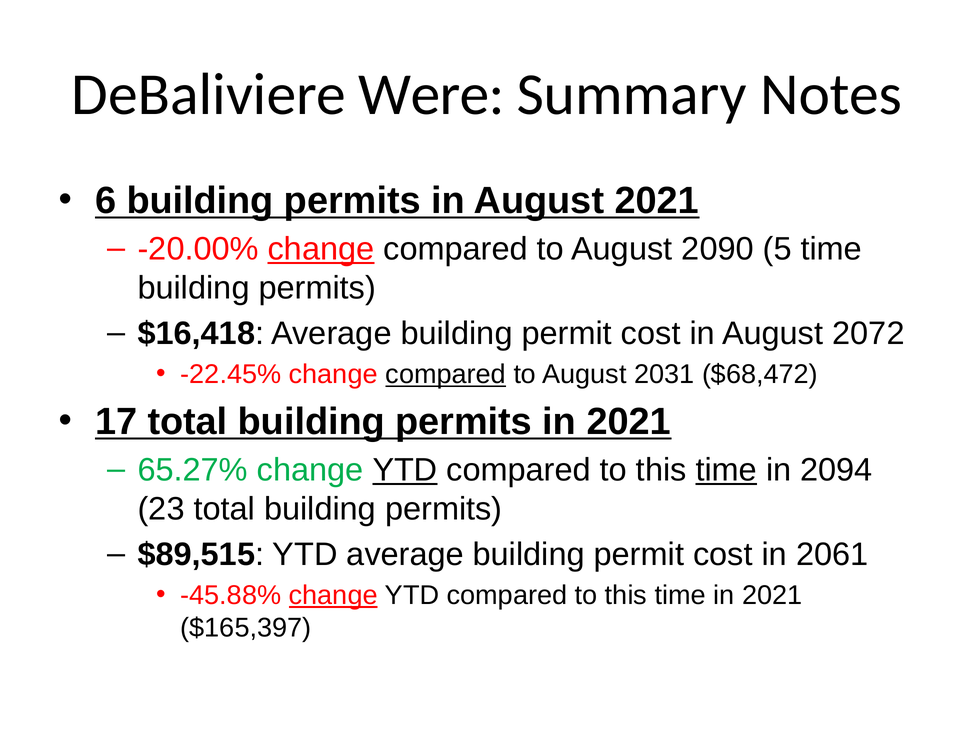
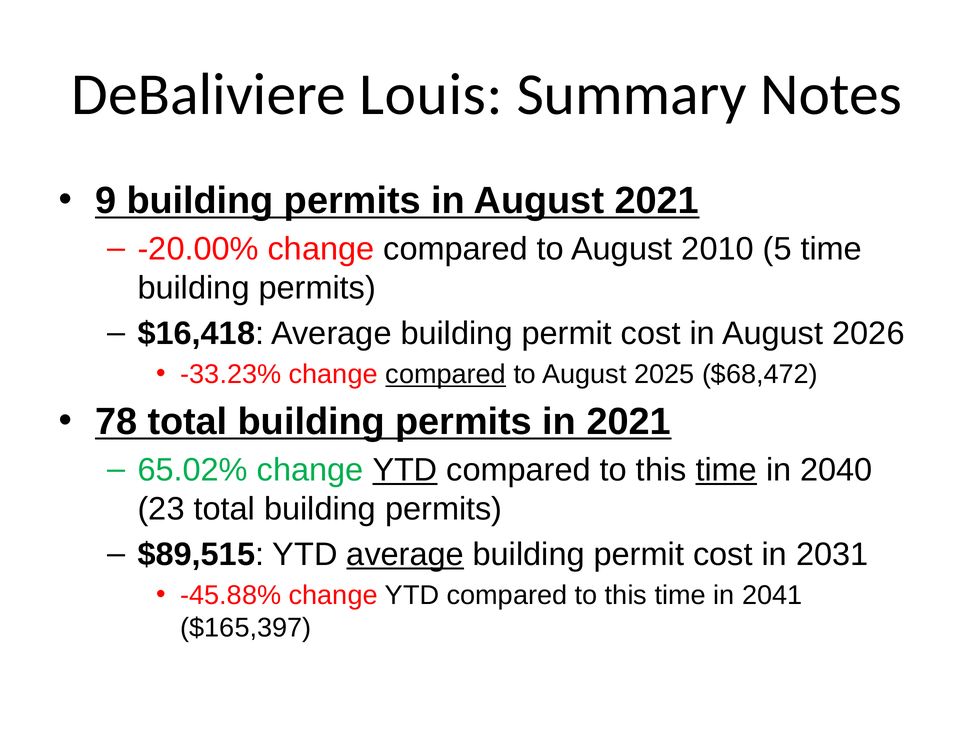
Were: Were -> Louis
6: 6 -> 9
change at (321, 249) underline: present -> none
2090: 2090 -> 2010
2072: 2072 -> 2026
-22.45%: -22.45% -> -33.23%
2031: 2031 -> 2025
17: 17 -> 78
65.27%: 65.27% -> 65.02%
2094: 2094 -> 2040
average at (405, 555) underline: none -> present
2061: 2061 -> 2031
change at (333, 596) underline: present -> none
time in 2021: 2021 -> 2041
